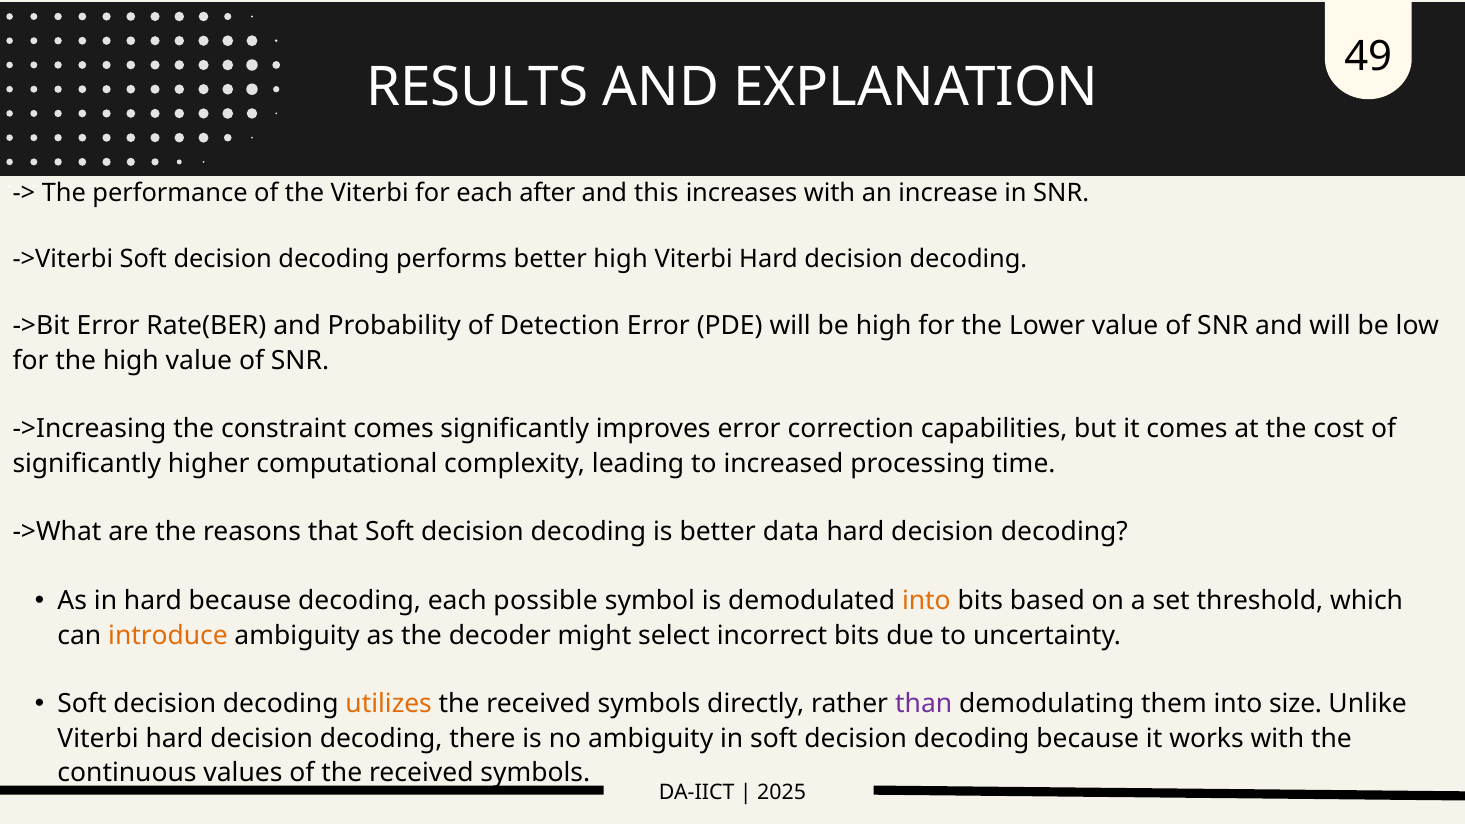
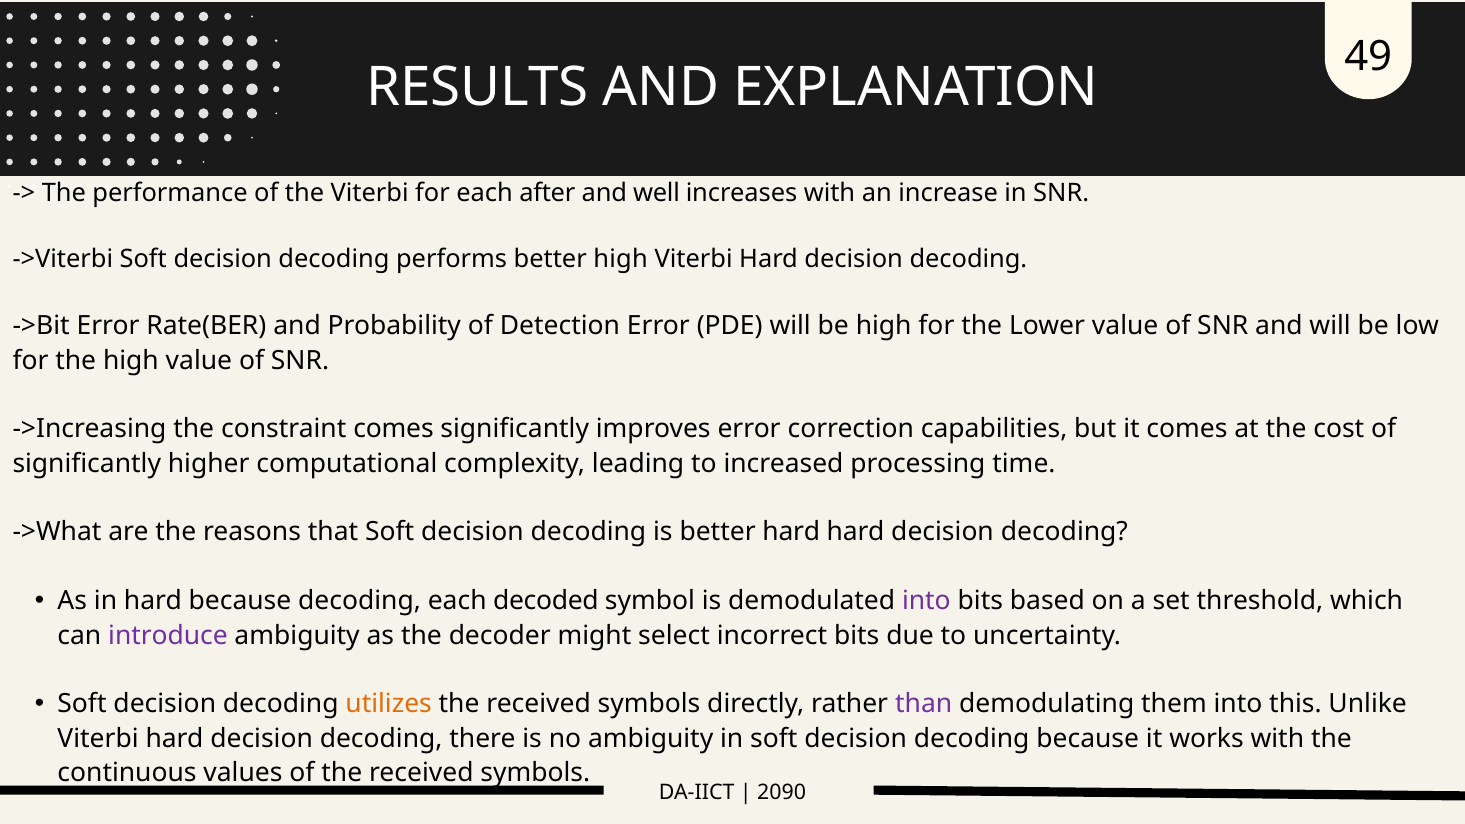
this: this -> well
better data: data -> hard
possible: possible -> decoded
into at (926, 601) colour: orange -> purple
introduce colour: orange -> purple
size: size -> this
2025: 2025 -> 2090
